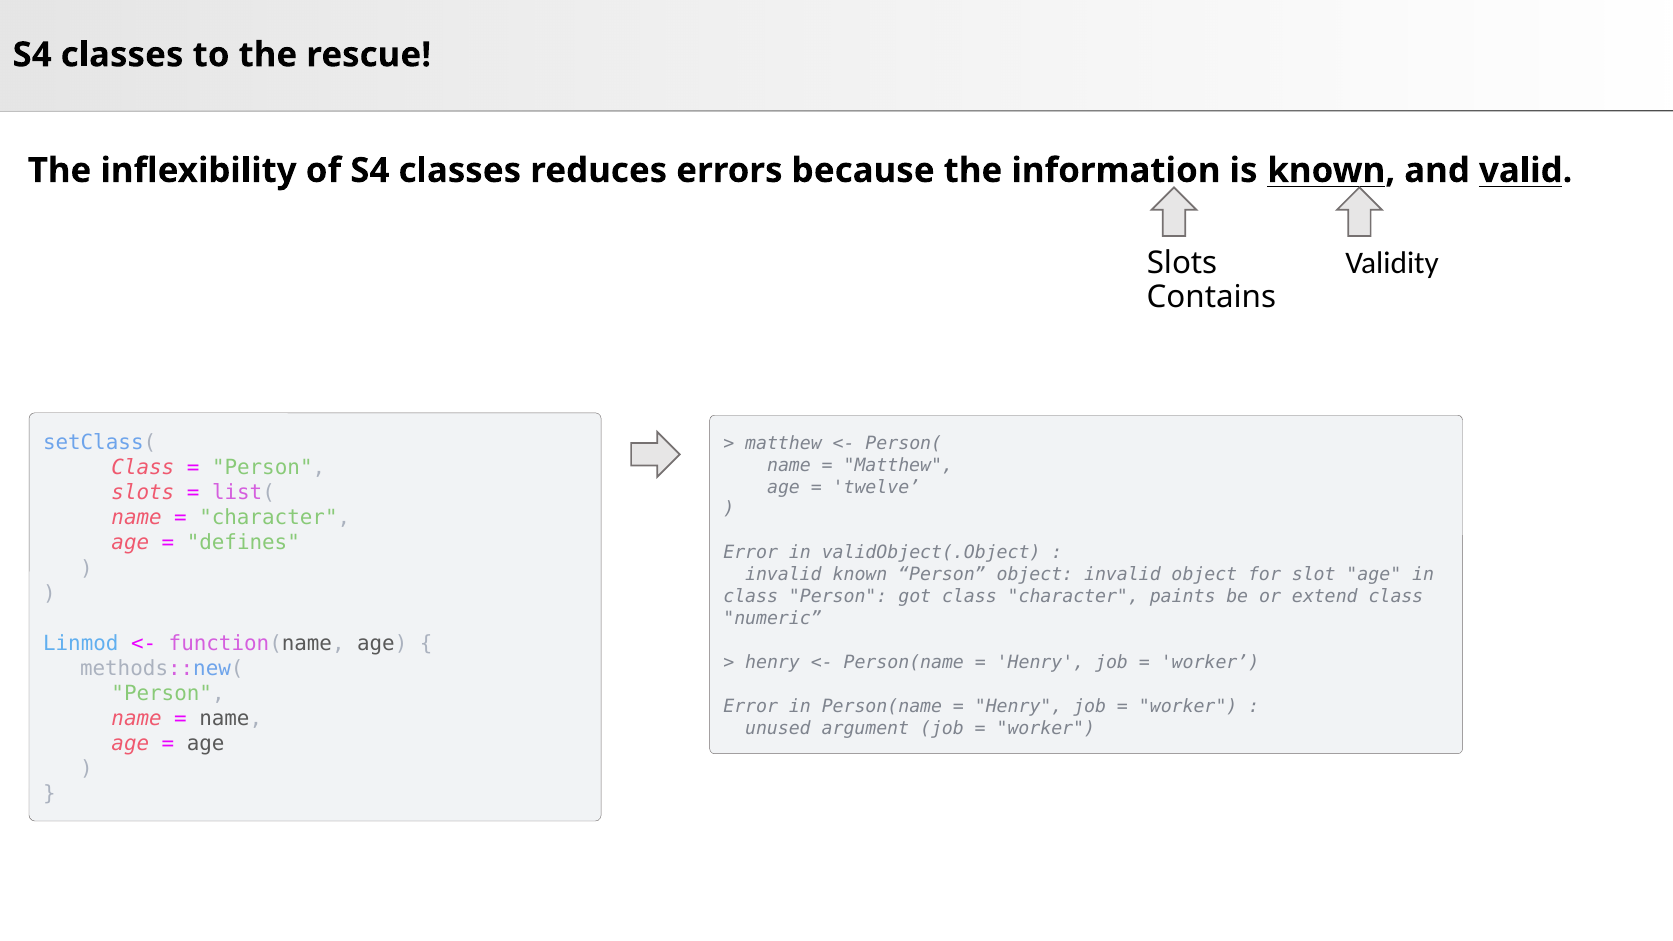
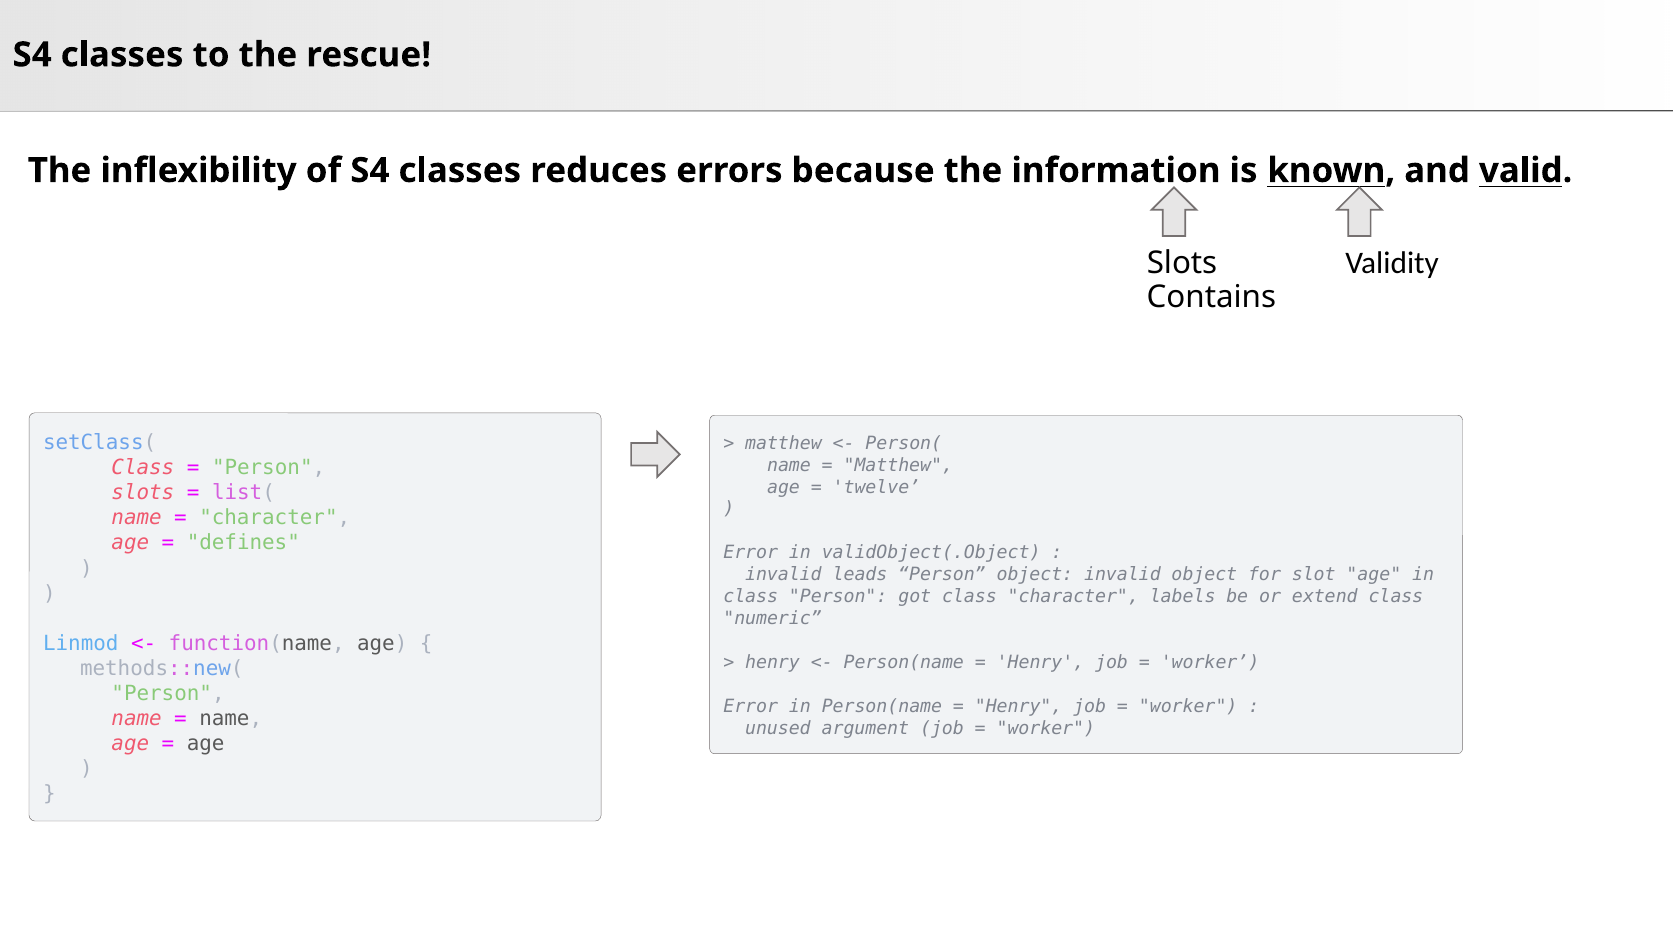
invalid known: known -> leads
paints: paints -> labels
